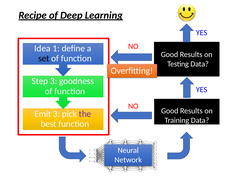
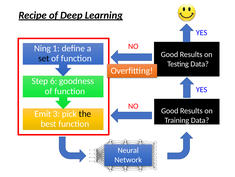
Idea: Idea -> Ning
Step 3: 3 -> 6
the colour: purple -> black
